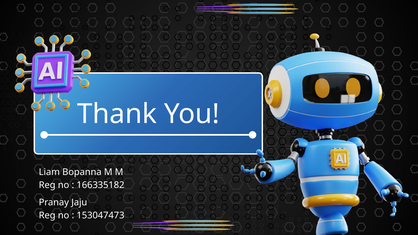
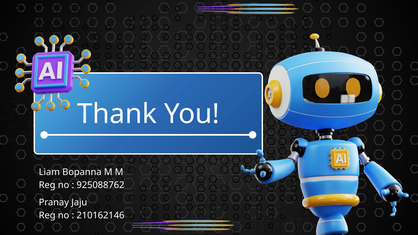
166335182: 166335182 -> 925088762
153047473: 153047473 -> 210162146
